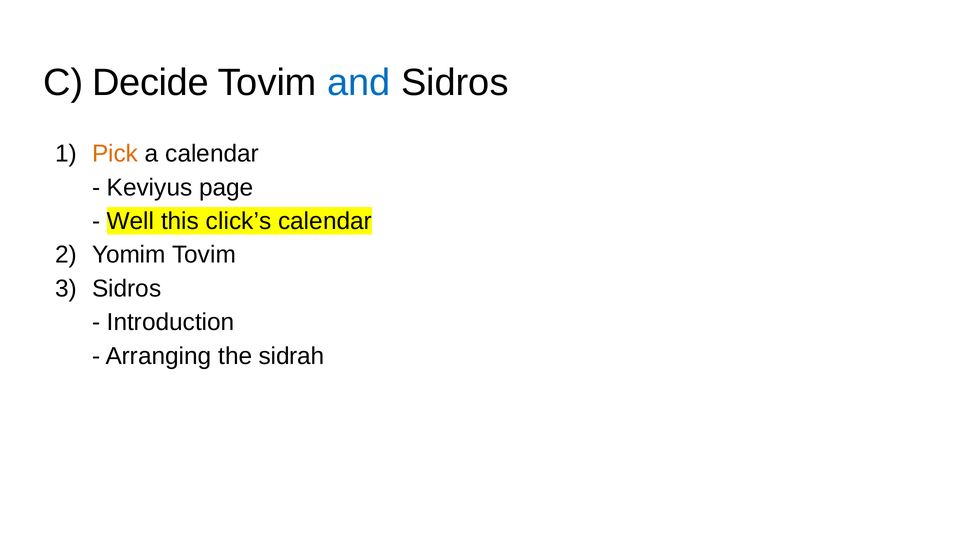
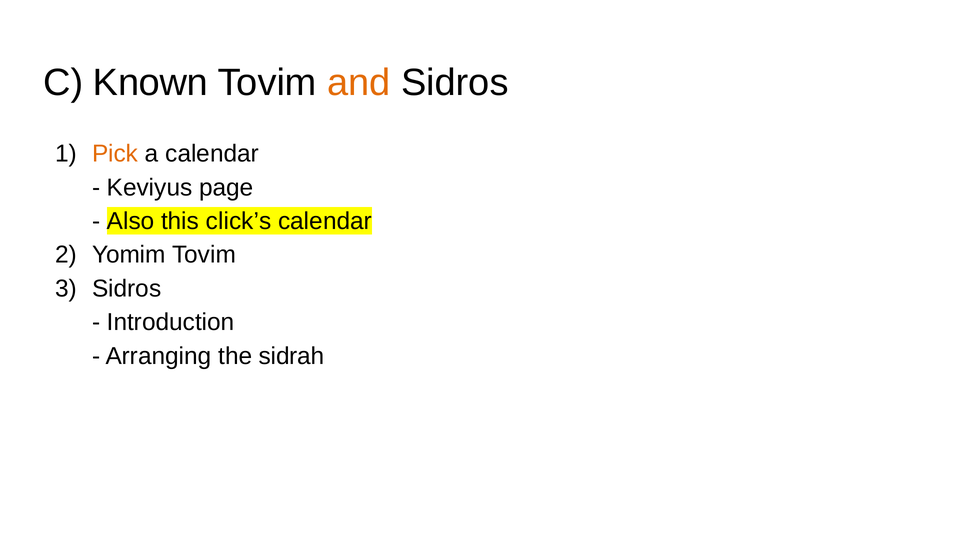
Decide: Decide -> Known
and colour: blue -> orange
Well: Well -> Also
